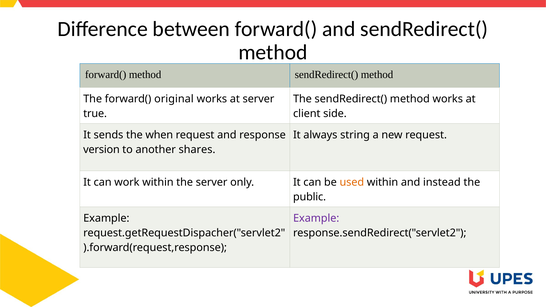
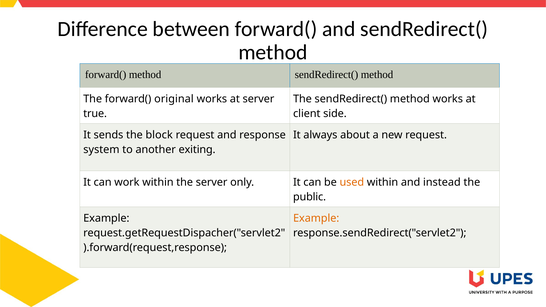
when: when -> block
string: string -> about
version: version -> system
shares: shares -> exiting
Example at (316, 218) colour: purple -> orange
